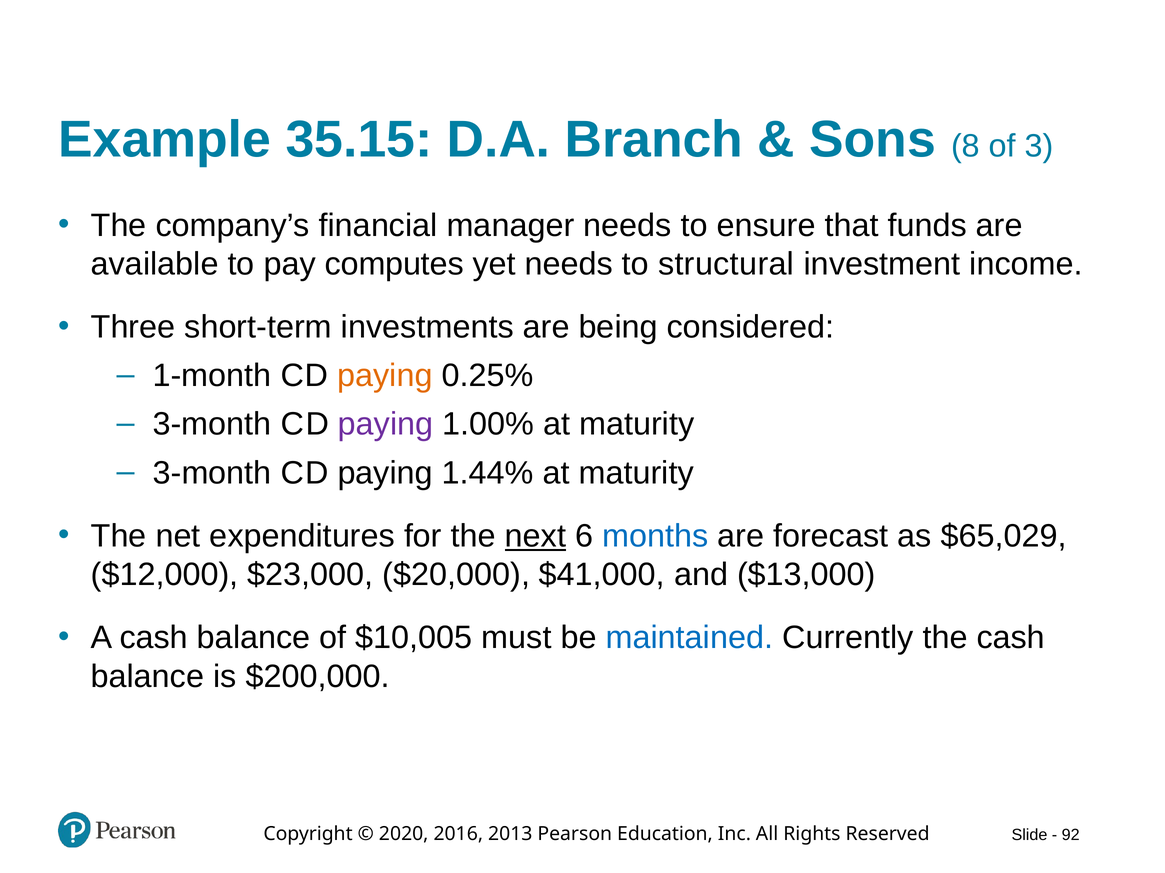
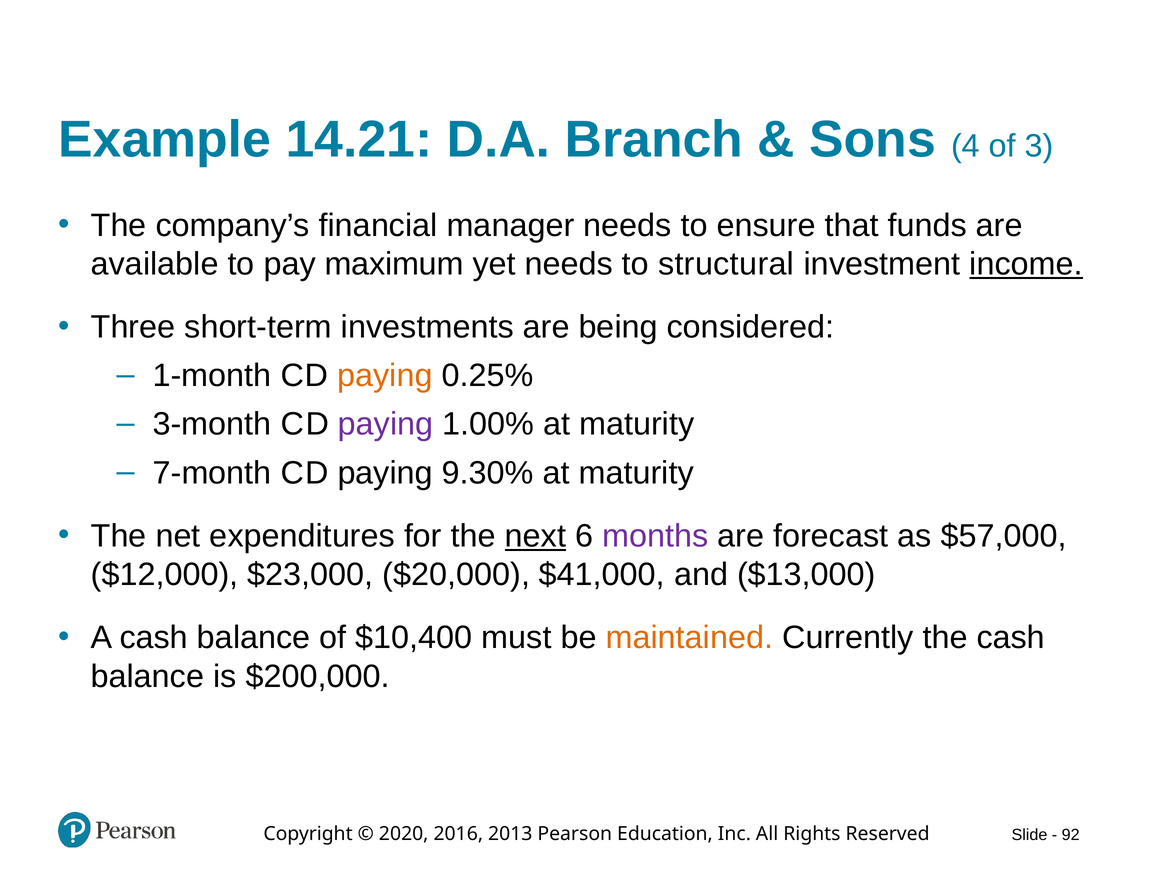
35.15: 35.15 -> 14.21
8: 8 -> 4
computes: computes -> maximum
income underline: none -> present
3-month at (212, 473): 3-month -> 7-month
1.44%: 1.44% -> 9.30%
months colour: blue -> purple
$65,029: $65,029 -> $57,000
$10,005: $10,005 -> $10,400
maintained colour: blue -> orange
